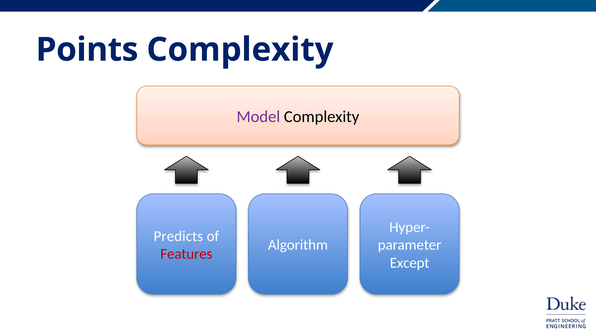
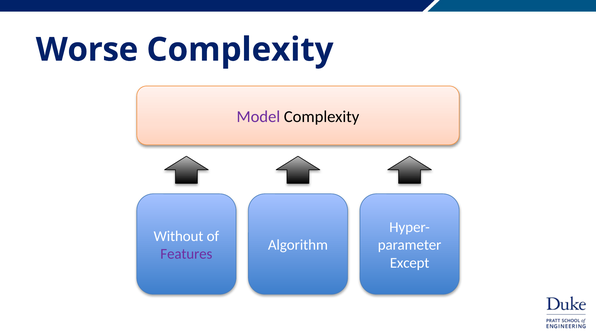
Points: Points -> Worse
Predicts: Predicts -> Without
Features colour: red -> purple
